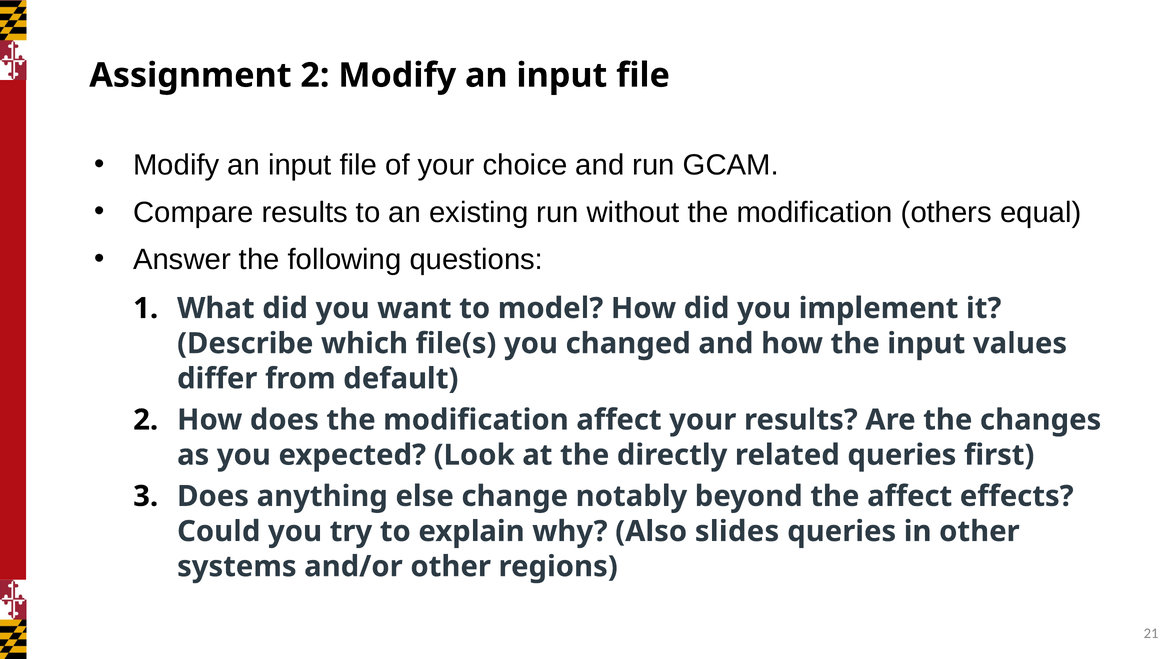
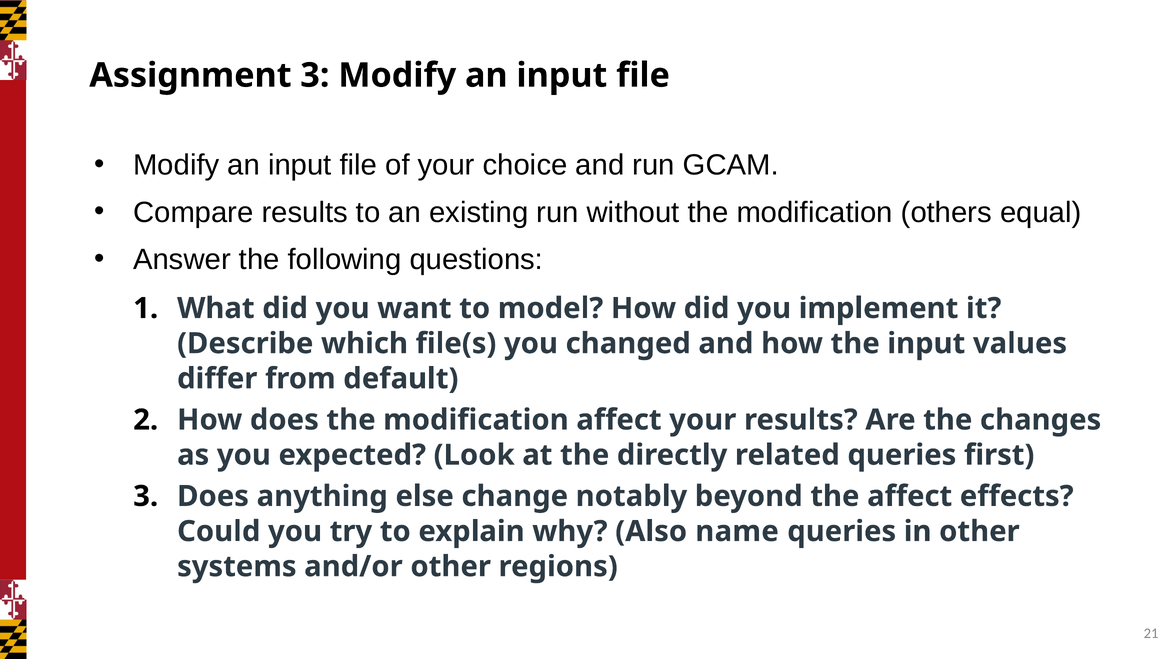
Assignment 2: 2 -> 3
slides: slides -> name
